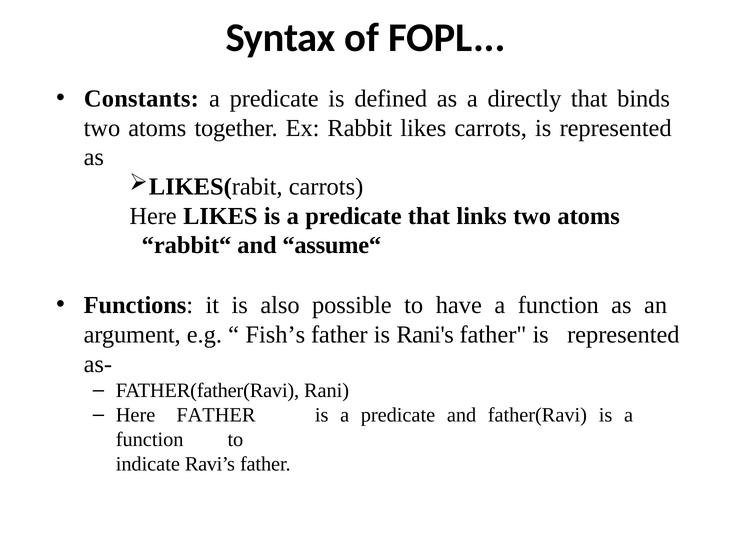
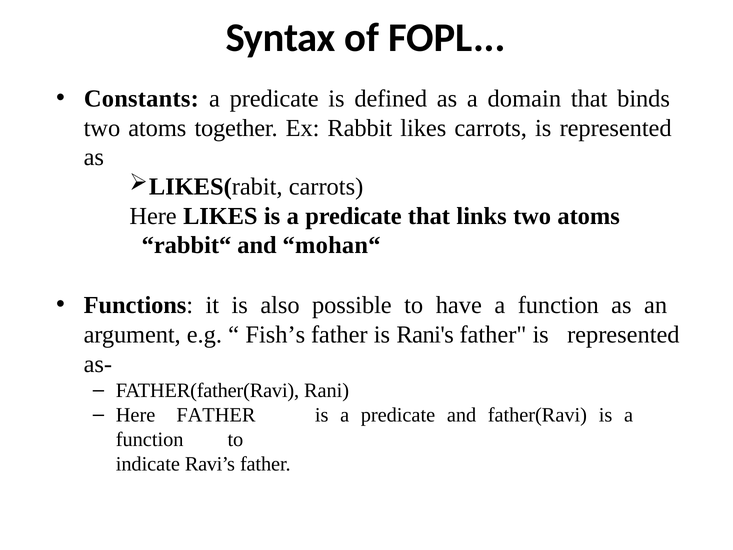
directly: directly -> domain
assume“: assume“ -> mohan“
